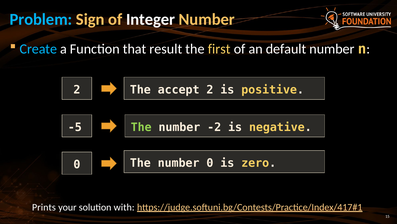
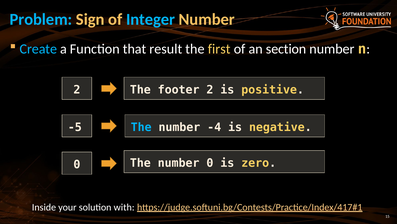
Integer colour: white -> light blue
default: default -> section
accept: accept -> footer
The at (141, 127) colour: light green -> light blue
-2: -2 -> -4
Prints: Prints -> Inside
